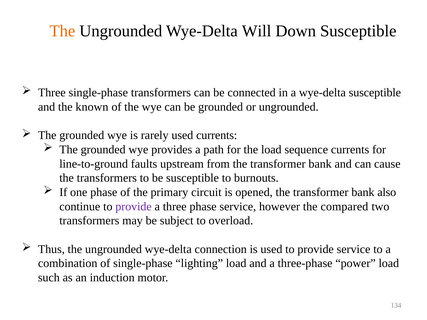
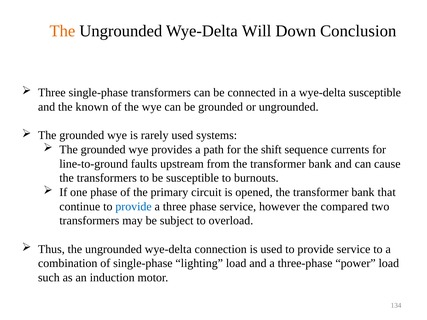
Down Susceptible: Susceptible -> Conclusion
used currents: currents -> systems
the load: load -> shift
also: also -> that
provide at (134, 207) colour: purple -> blue
